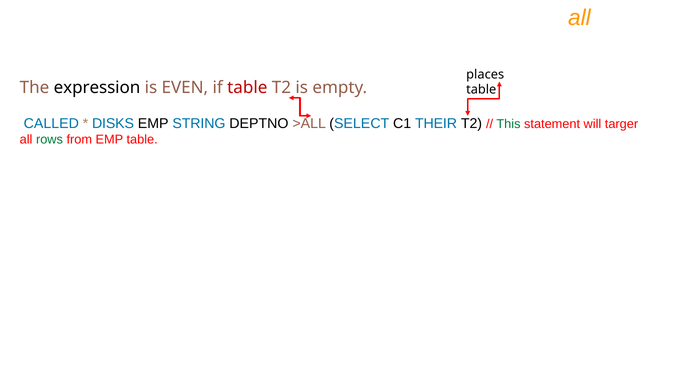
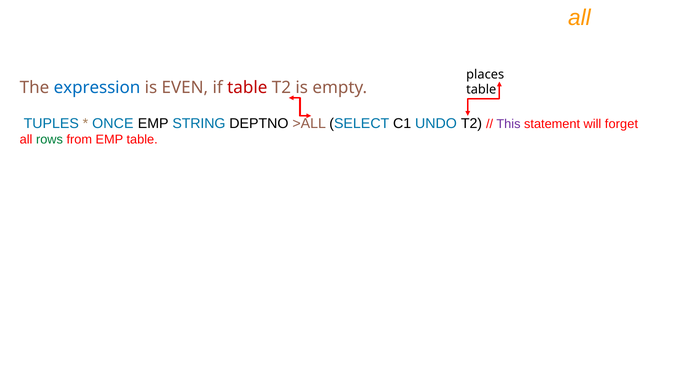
expression colour: black -> blue
CALLED: CALLED -> TUPLES
DISKS: DISKS -> ONCE
THEIR: THEIR -> UNDO
This colour: green -> purple
targer: targer -> forget
